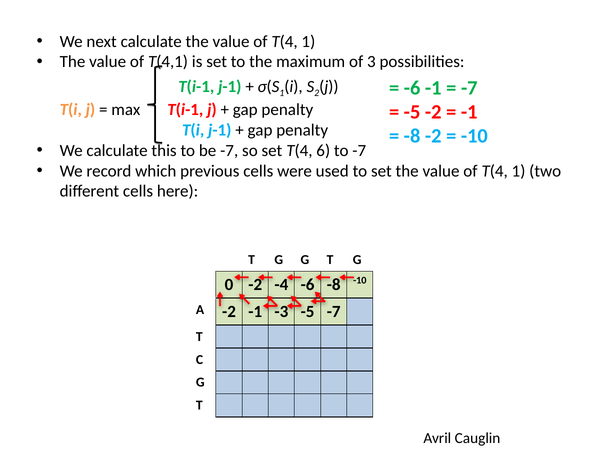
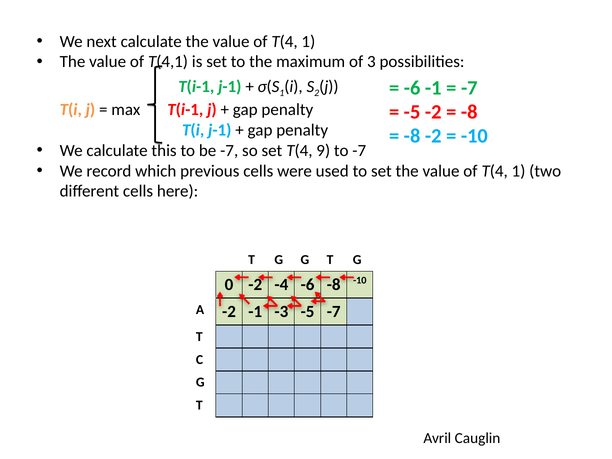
-1 at (469, 112): -1 -> -8
6: 6 -> 9
